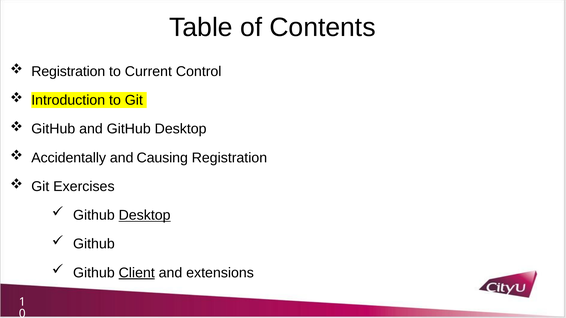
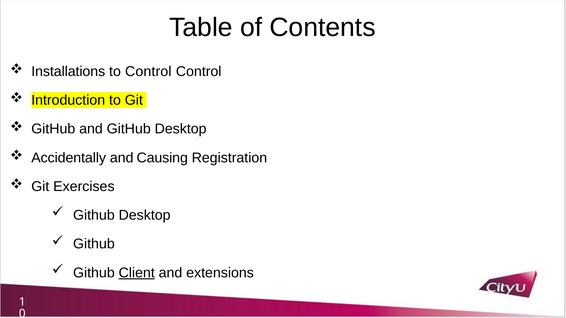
Registration at (68, 72): Registration -> Installations
to Current: Current -> Control
Desktop at (145, 215) underline: present -> none
